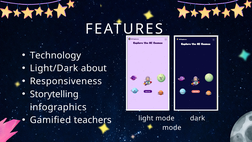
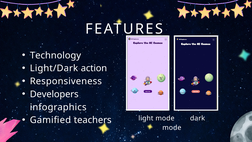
about: about -> action
Storytelling: Storytelling -> Developers
